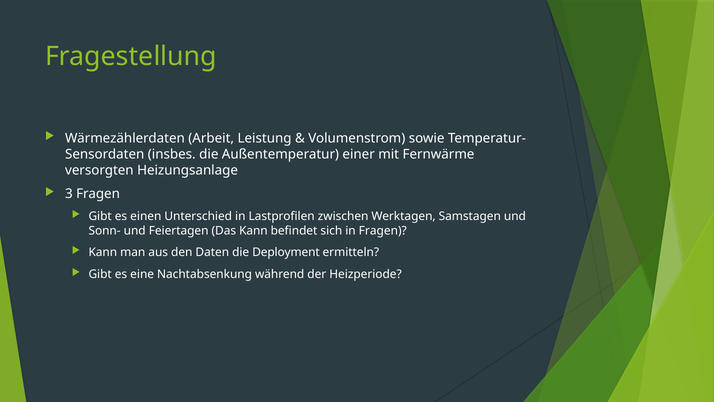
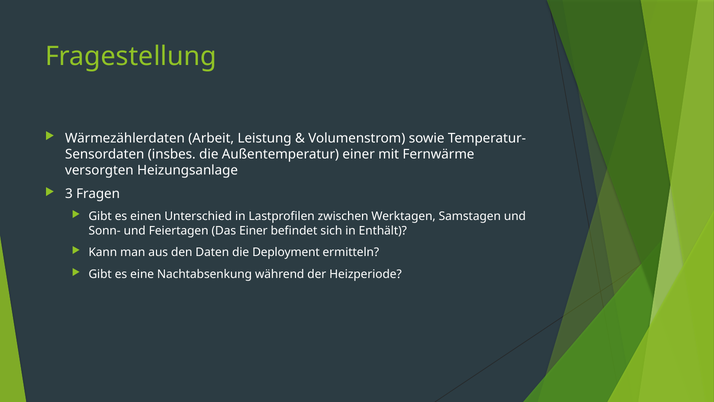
Das Kann: Kann -> Einer
in Fragen: Fragen -> Enthält
